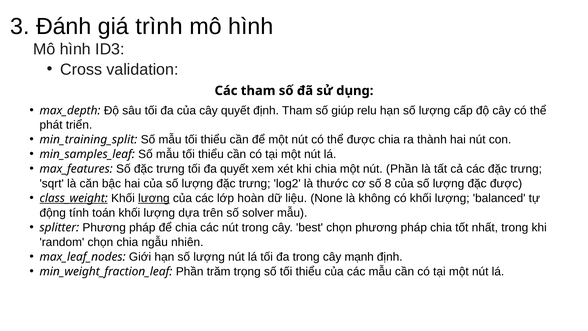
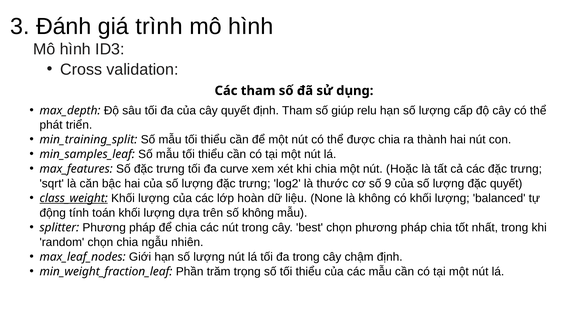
đa quyết: quyết -> curve
nút Phần: Phần -> Hoặc
8: 8 -> 9
đặc được: được -> quyết
lượng at (154, 198) underline: present -> none
số solver: solver -> không
mạnh: mạnh -> chậm
